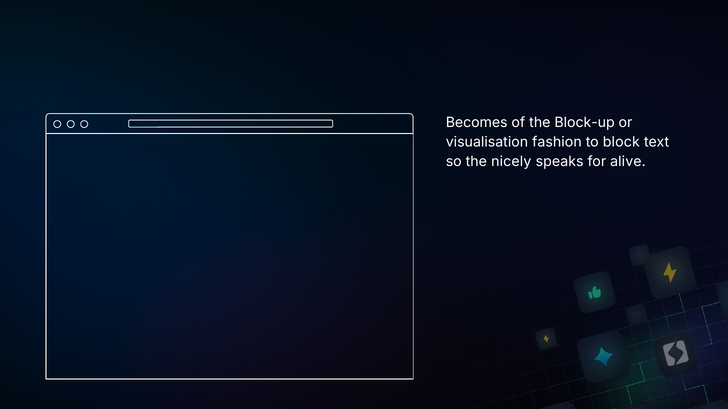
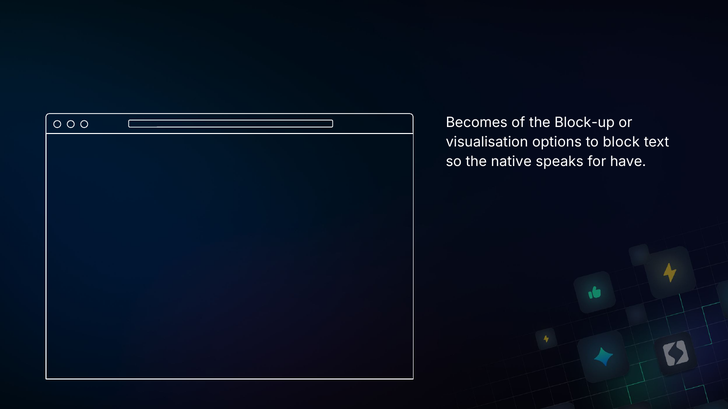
fashion: fashion -> options
nicely: nicely -> native
alive: alive -> have
